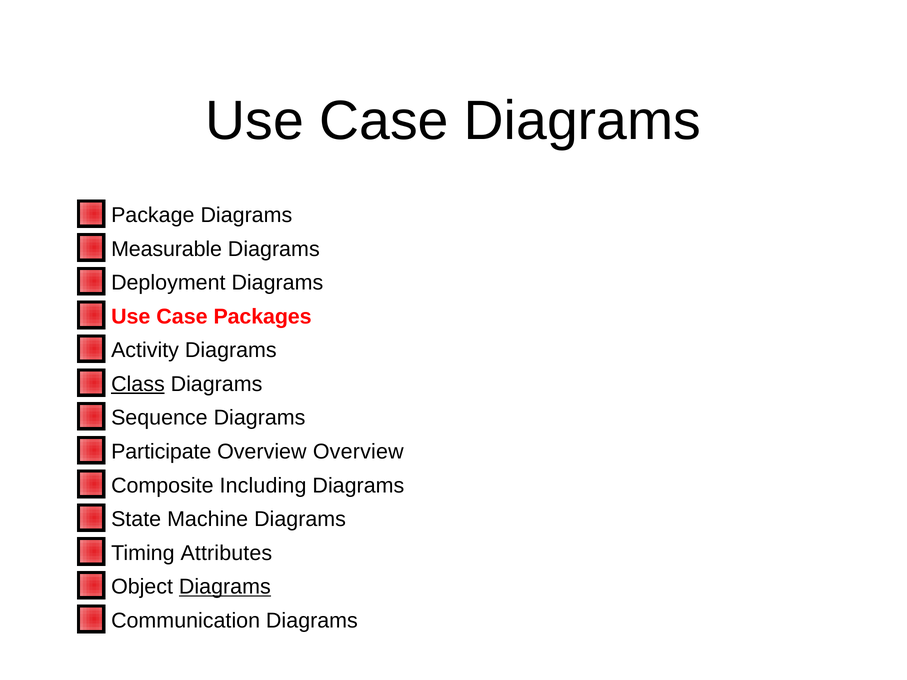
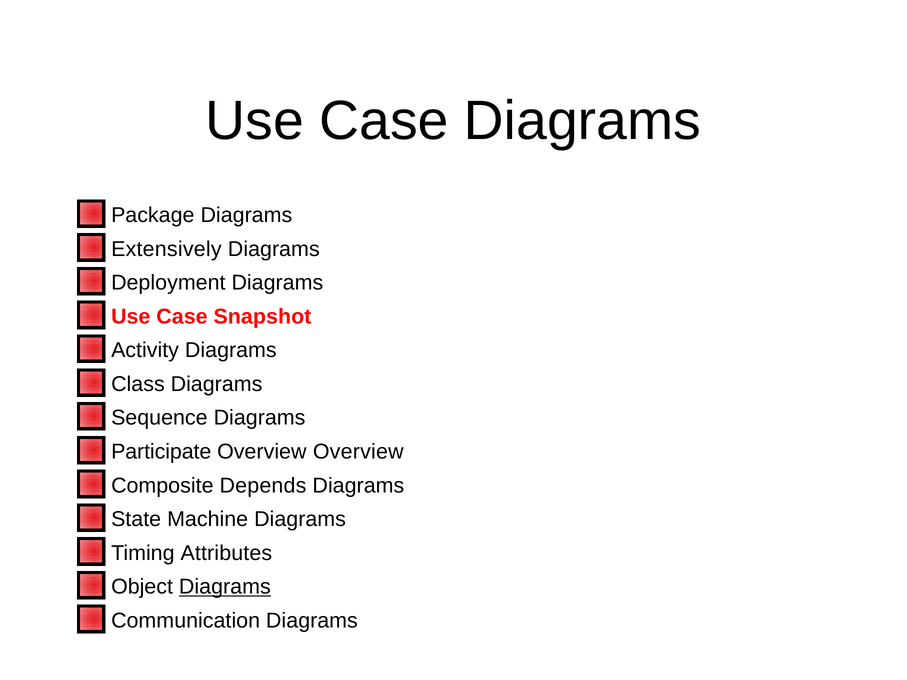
Measurable: Measurable -> Extensively
Packages: Packages -> Snapshot
Class underline: present -> none
Including: Including -> Depends
